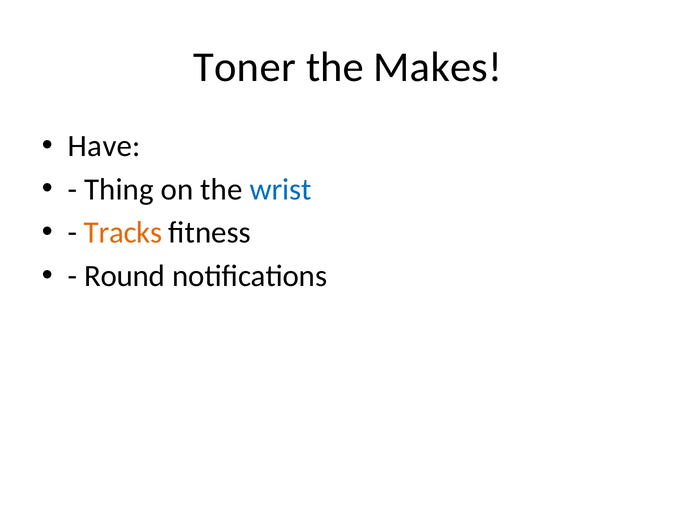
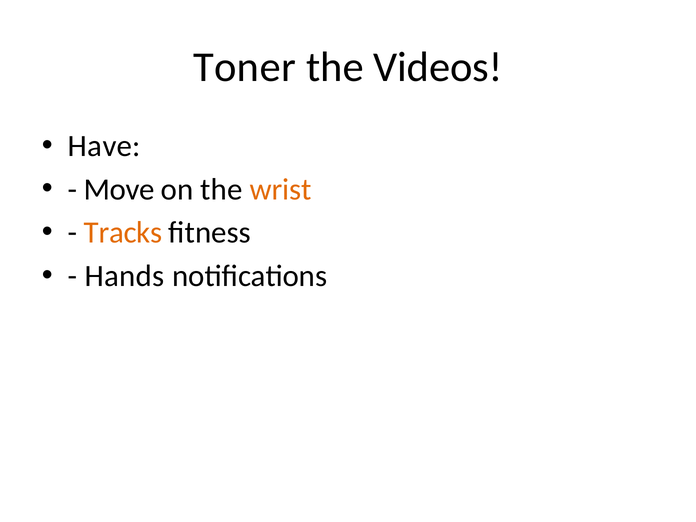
Makes: Makes -> Videos
Thing: Thing -> Move
wrist colour: blue -> orange
Round: Round -> Hands
